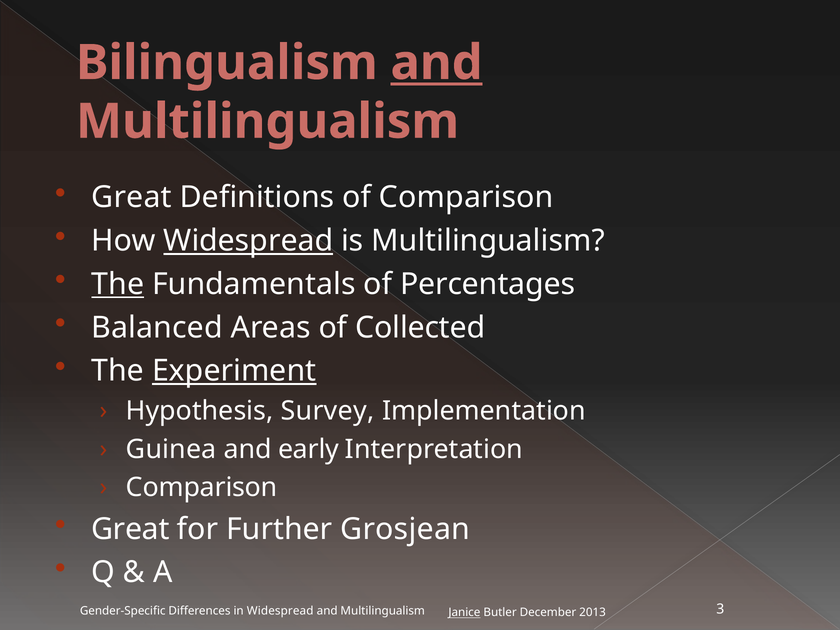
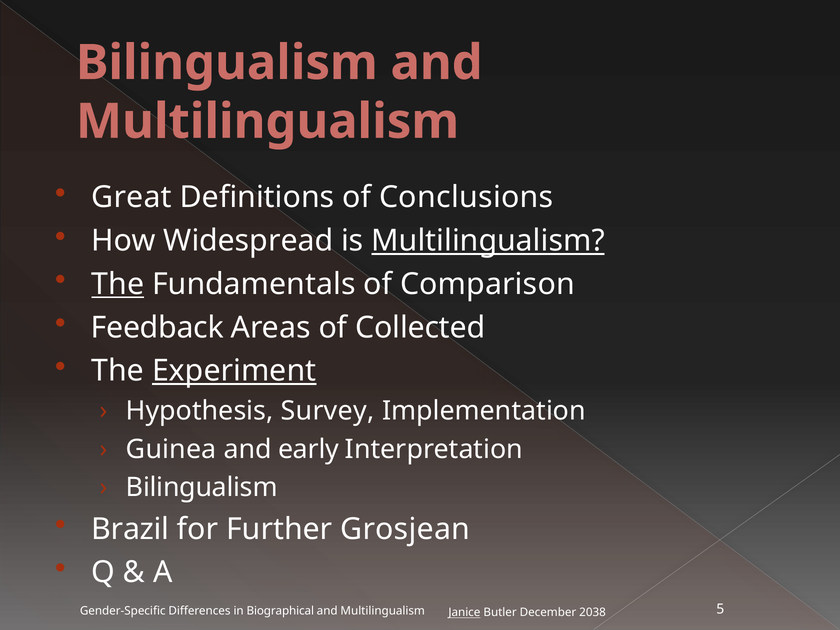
and at (437, 63) underline: present -> none
of Comparison: Comparison -> Conclusions
Widespread at (248, 241) underline: present -> none
Multilingualism at (488, 241) underline: none -> present
Percentages: Percentages -> Comparison
Balanced: Balanced -> Feedback
Comparison at (202, 488): Comparison -> Bilingualism
Great at (130, 529): Great -> Brazil
in Widespread: Widespread -> Biographical
3: 3 -> 5
2013: 2013 -> 2038
